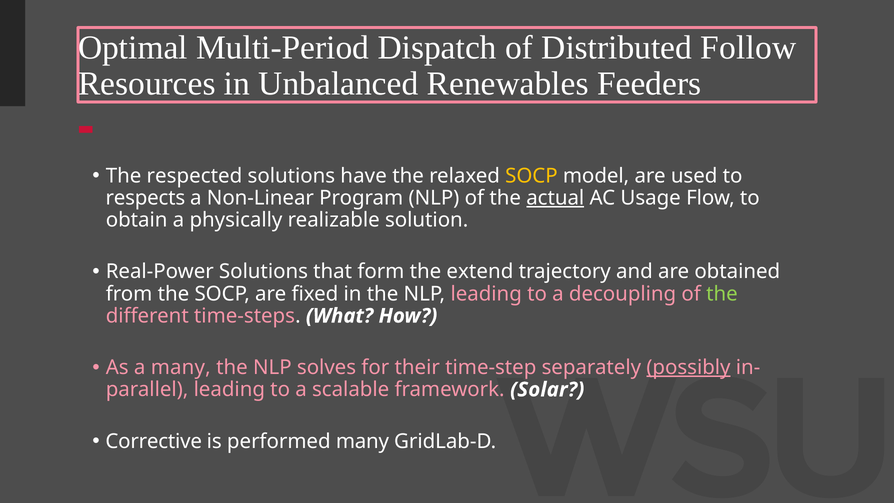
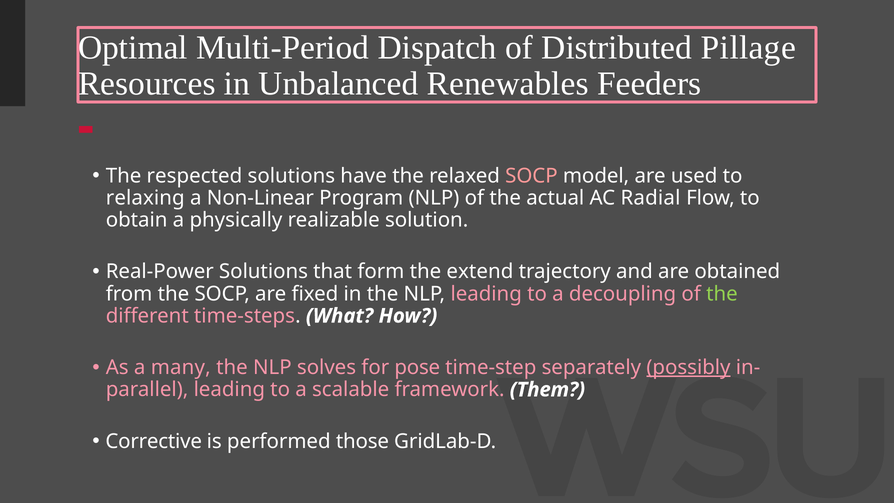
Follow: Follow -> Pillage
SOCP at (531, 176) colour: yellow -> pink
respects: respects -> relaxing
actual underline: present -> none
Usage: Usage -> Radial
their: their -> pose
Solar: Solar -> Them
performed many: many -> those
